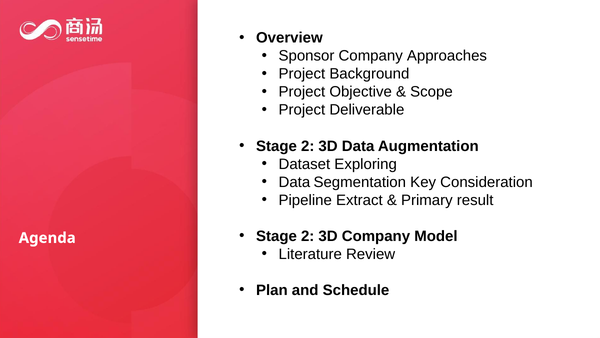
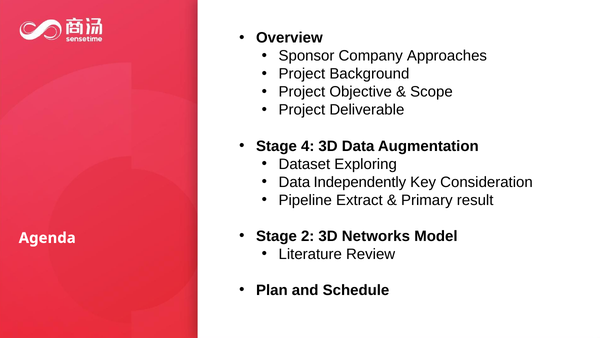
2 at (308, 146): 2 -> 4
Segmentation: Segmentation -> Independently
3D Company: Company -> Networks
